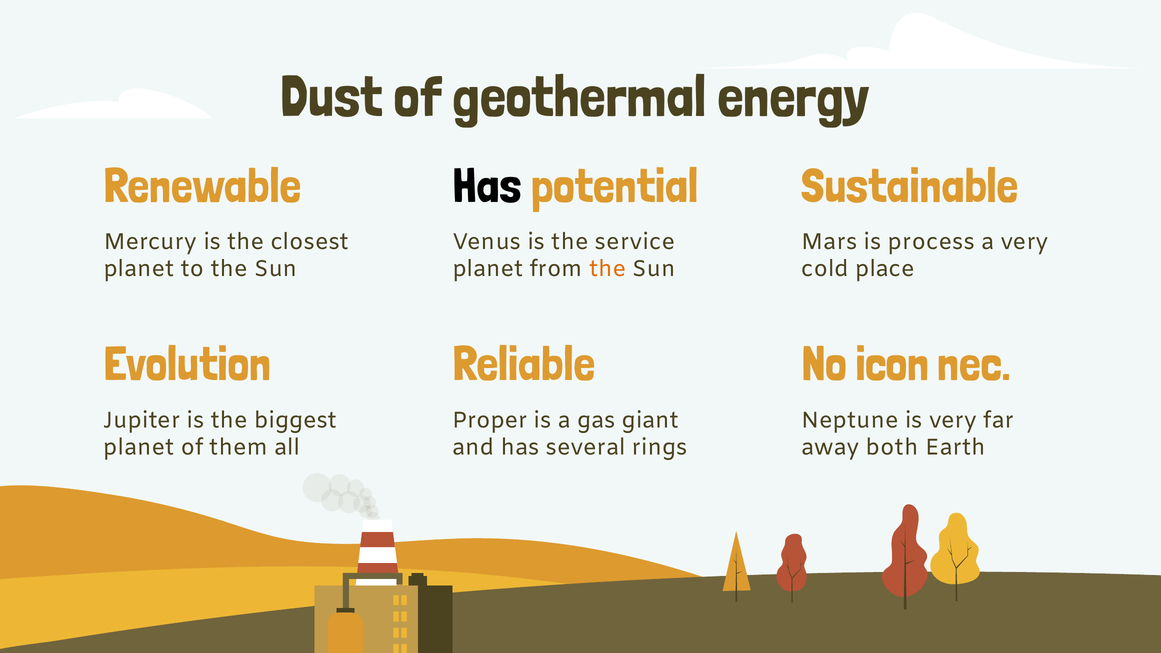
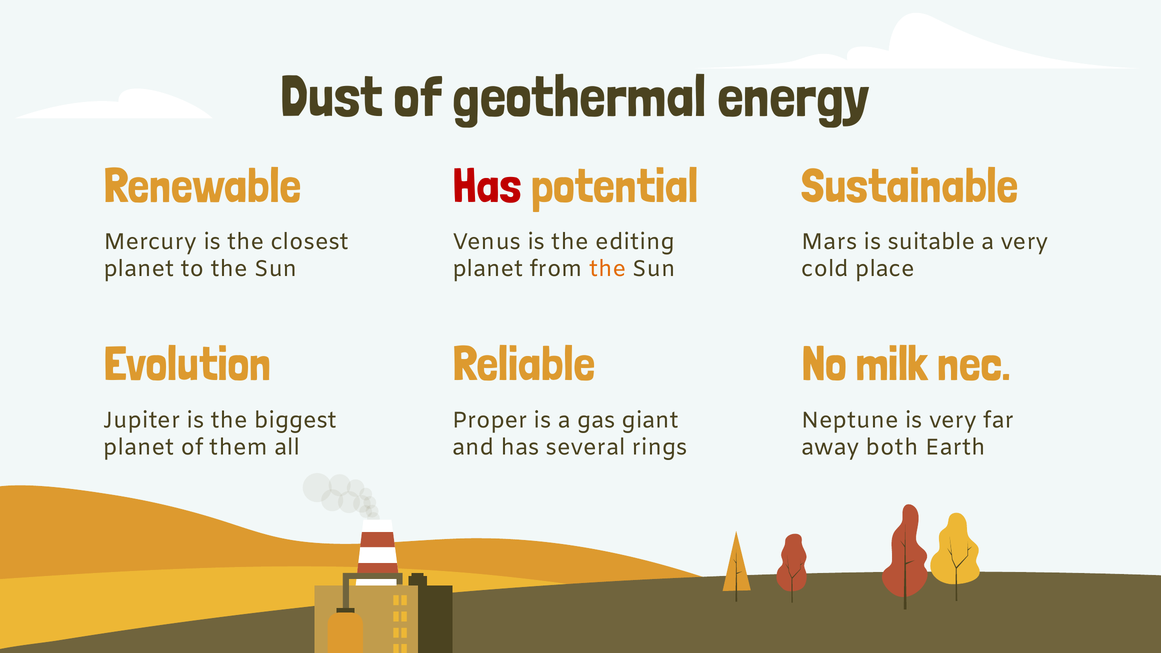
Has at (487, 186) colour: black -> red
service: service -> editing
process: process -> suitable
icon: icon -> milk
